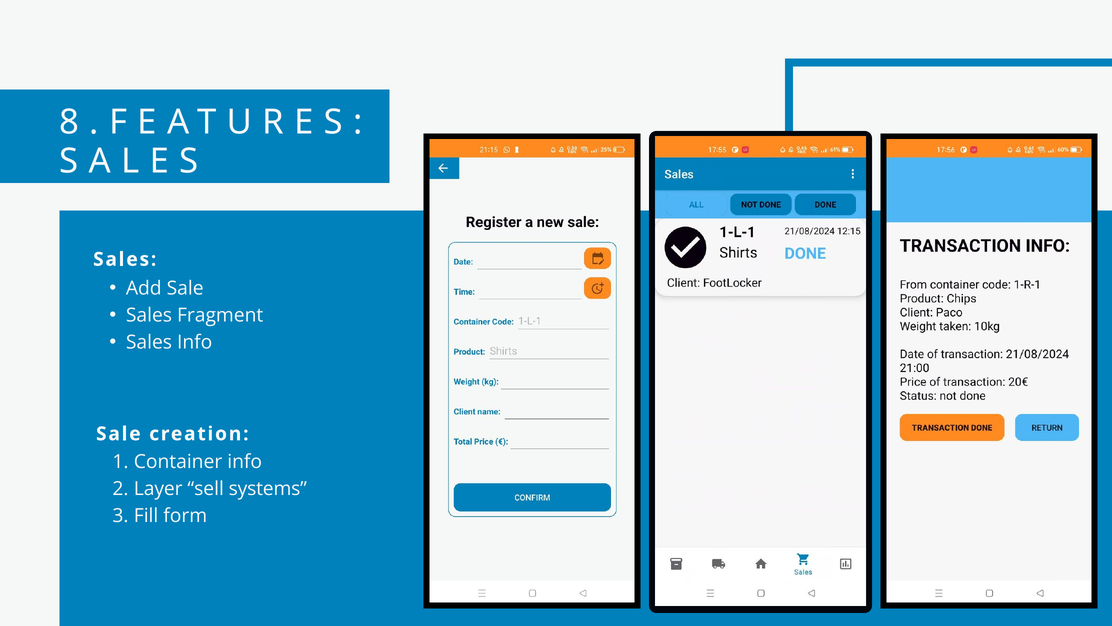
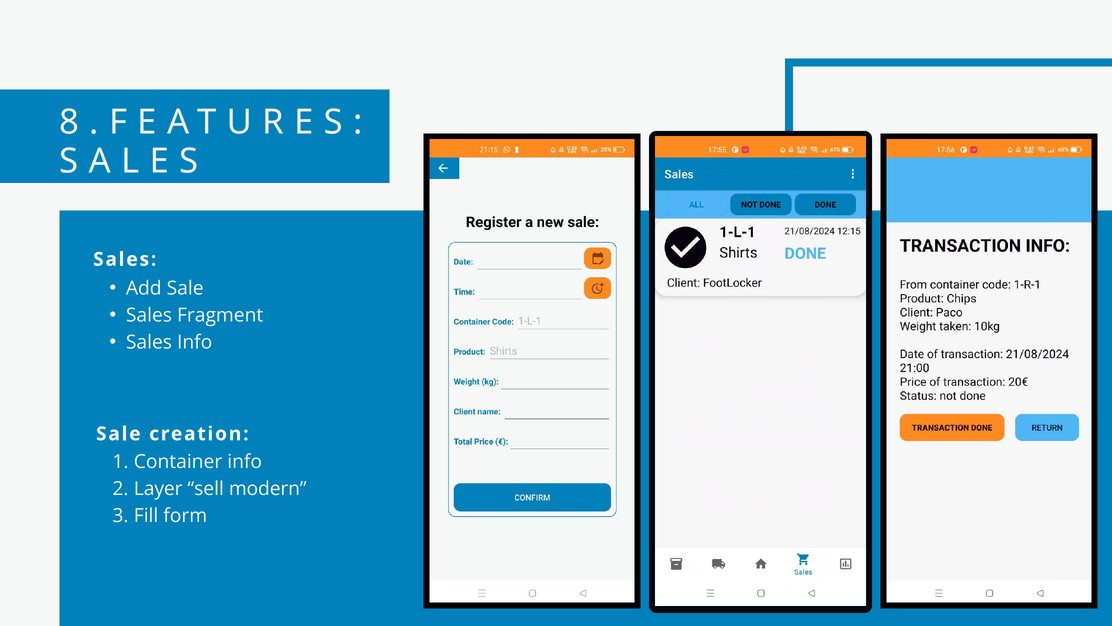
systems: systems -> modern
